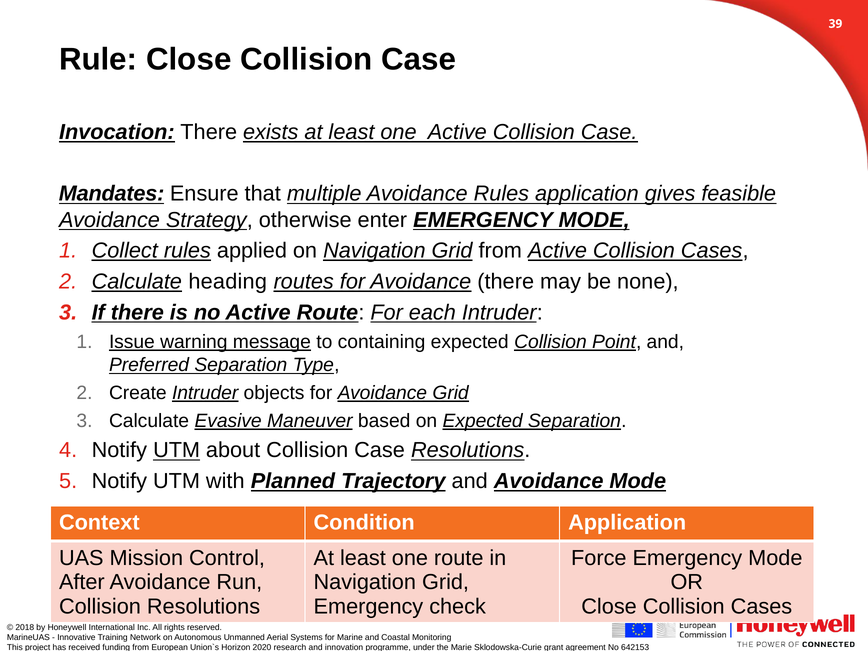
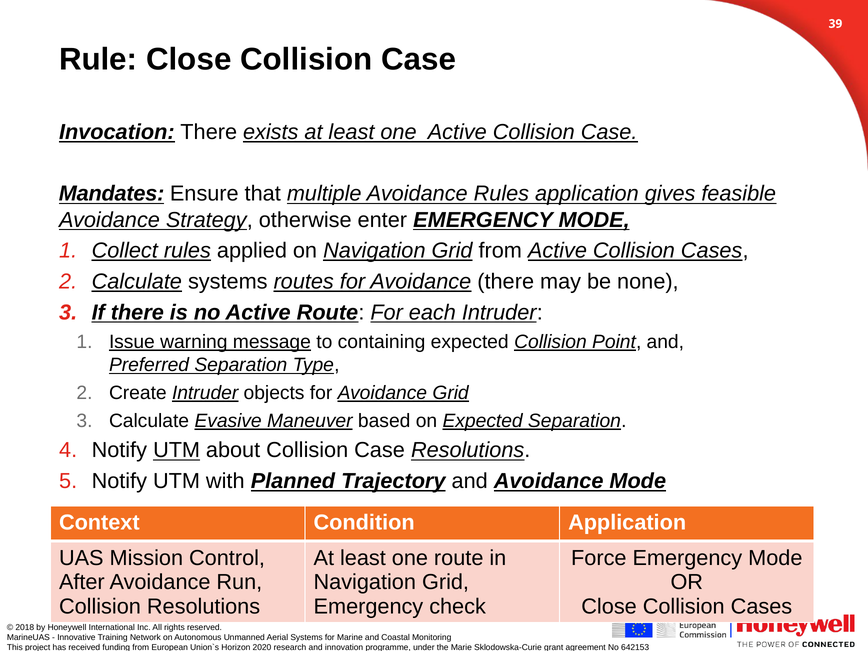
Calculate heading: heading -> systems
